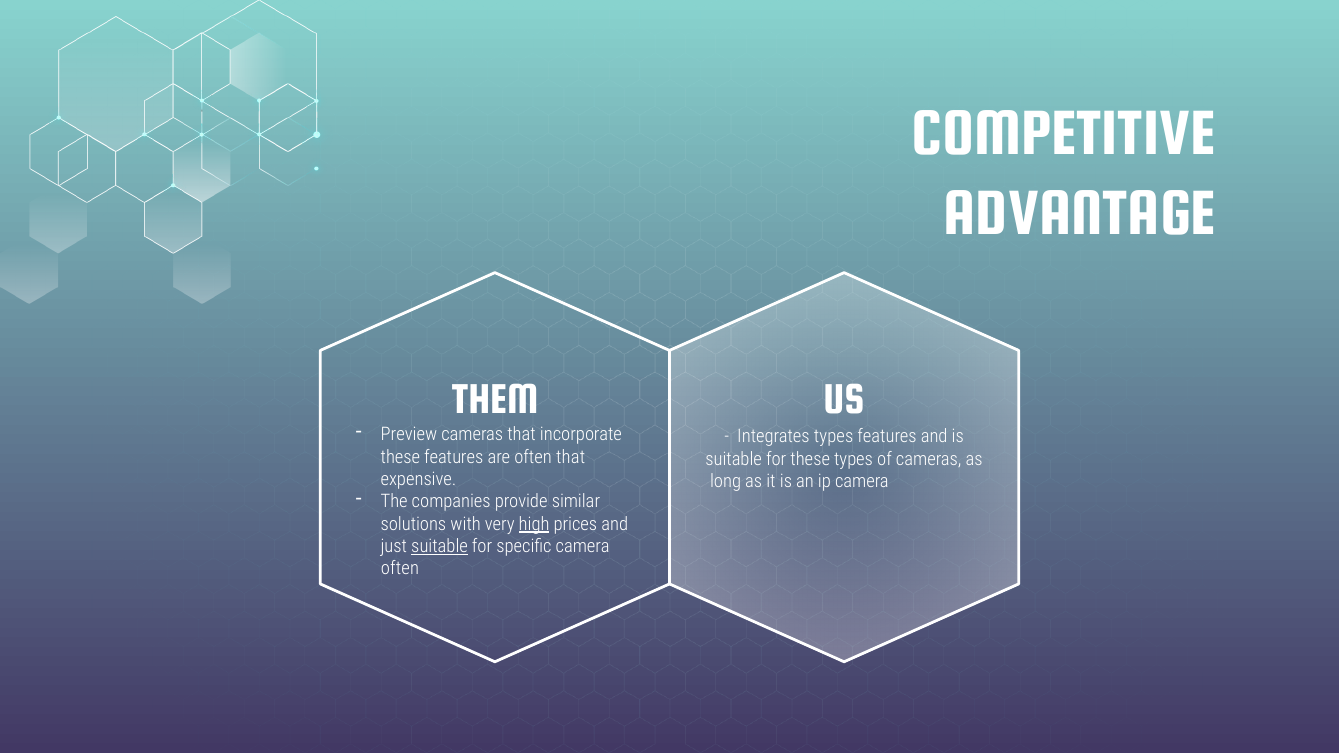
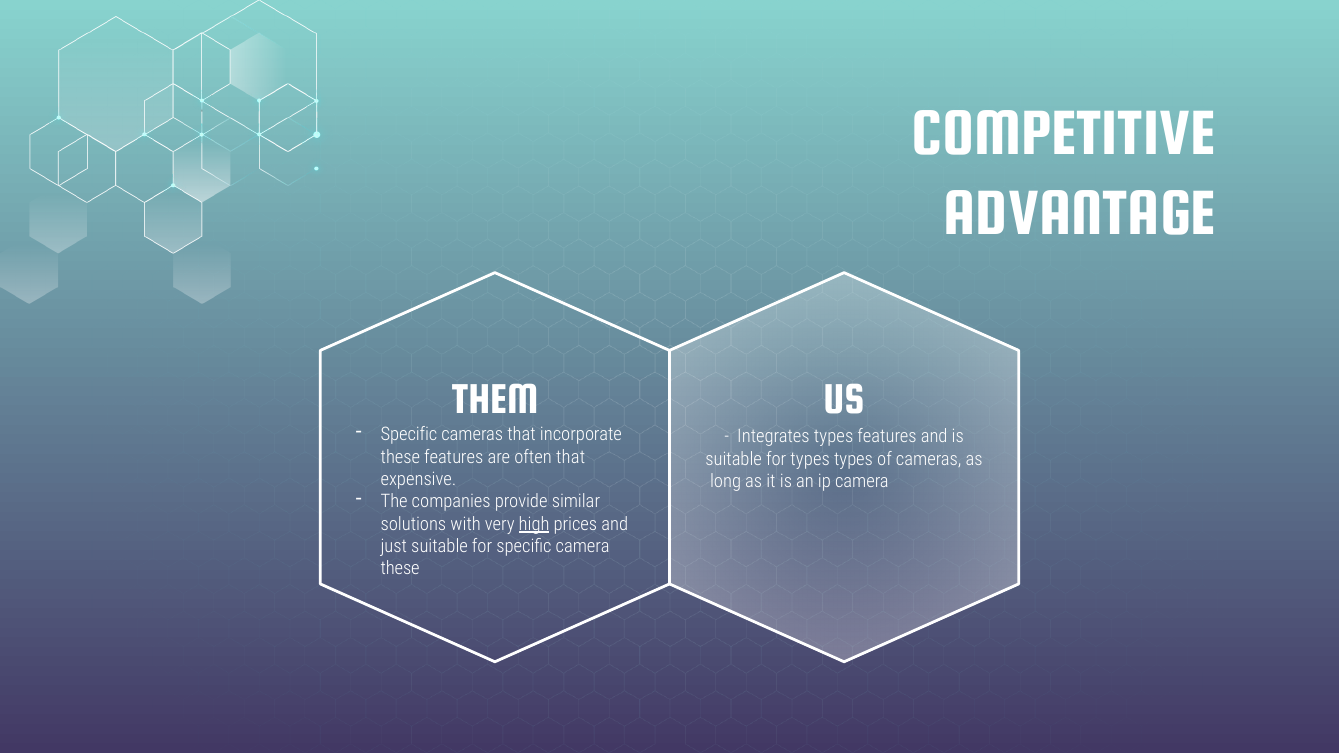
Preview at (409, 435): Preview -> Specific
for these: these -> types
suitable at (440, 547) underline: present -> none
often at (400, 569): often -> these
